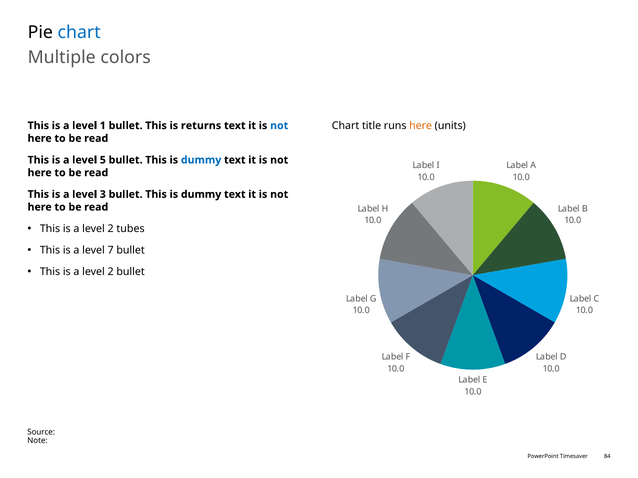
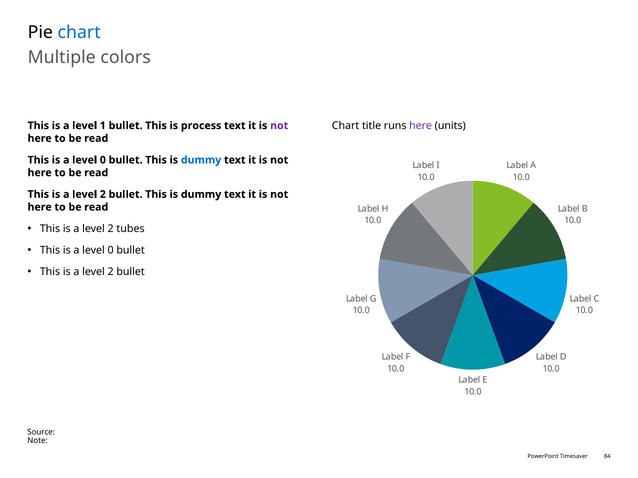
here at (421, 126) colour: orange -> purple
returns: returns -> process
not at (279, 126) colour: blue -> purple
5 at (103, 160): 5 -> 0
3 at (103, 195): 3 -> 2
7 at (111, 251): 7 -> 0
